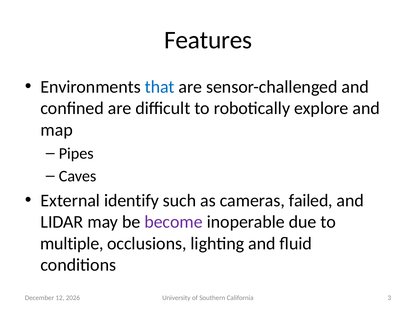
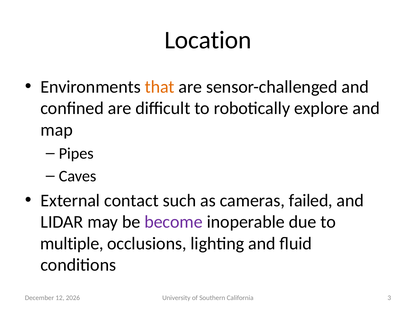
Features: Features -> Location
that colour: blue -> orange
identify: identify -> contact
